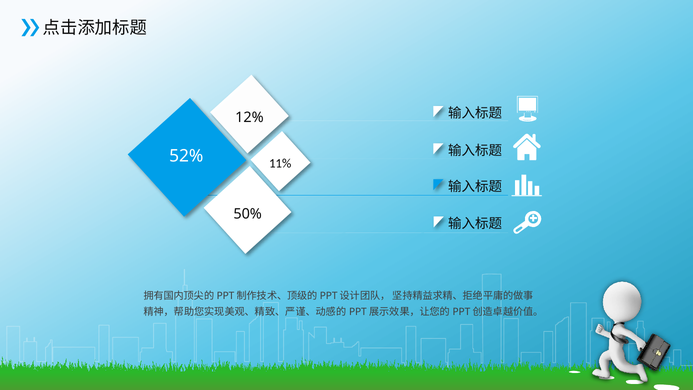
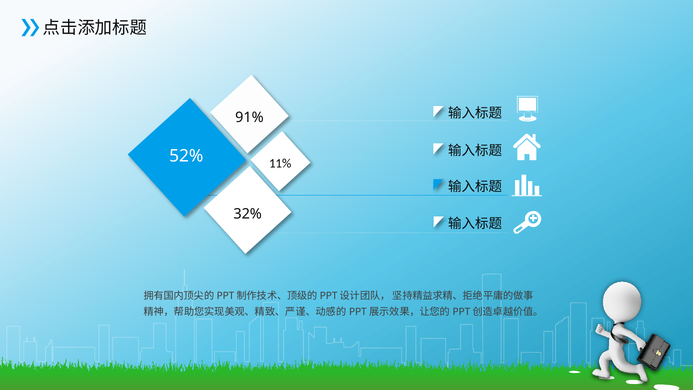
12%: 12% -> 91%
50%: 50% -> 32%
